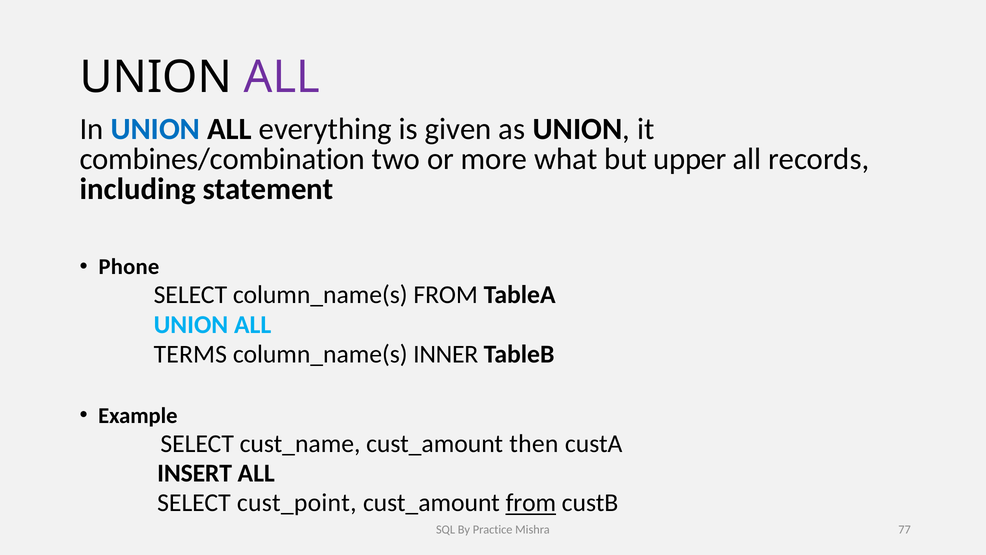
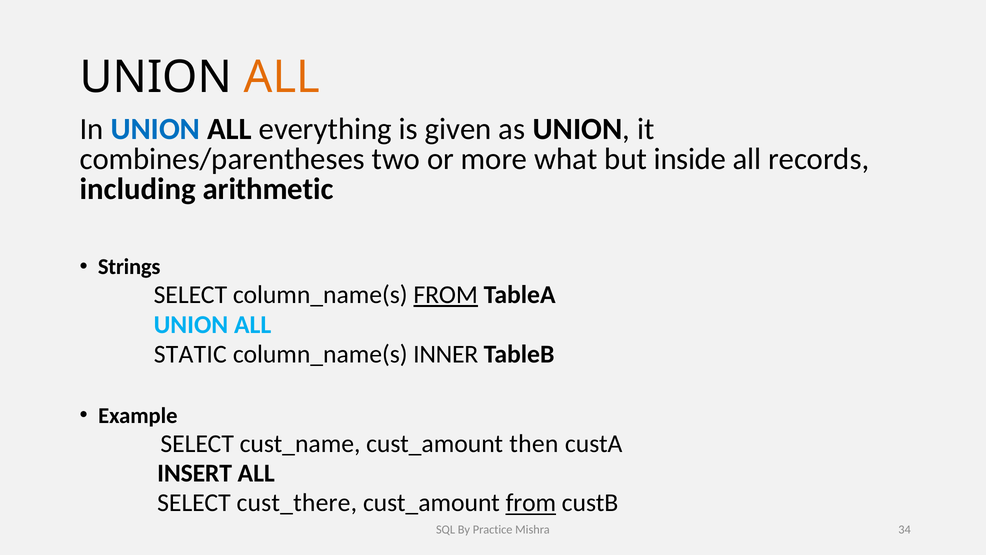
ALL at (282, 77) colour: purple -> orange
combines/combination: combines/combination -> combines/parentheses
upper: upper -> inside
statement: statement -> arithmetic
Phone: Phone -> Strings
FROM at (446, 295) underline: none -> present
TERMS: TERMS -> STATIC
cust_point: cust_point -> cust_there
77: 77 -> 34
